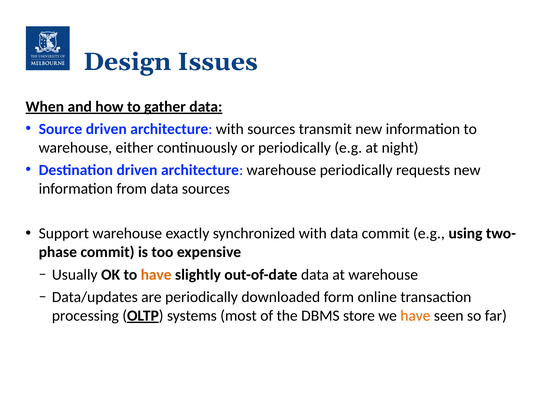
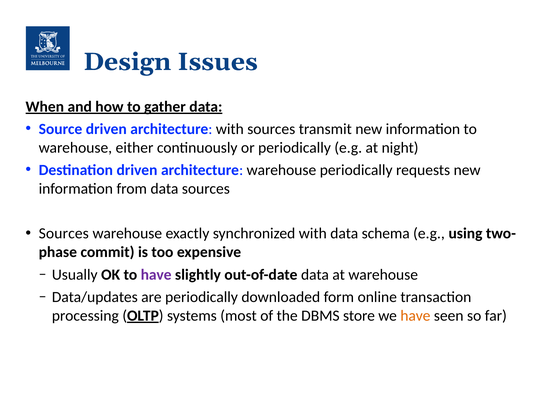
Support at (64, 234): Support -> Sources
data commit: commit -> schema
have at (156, 275) colour: orange -> purple
